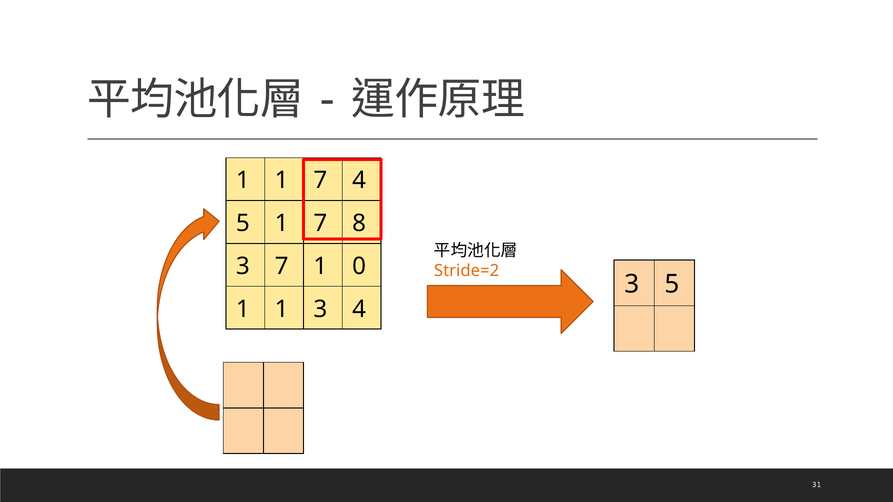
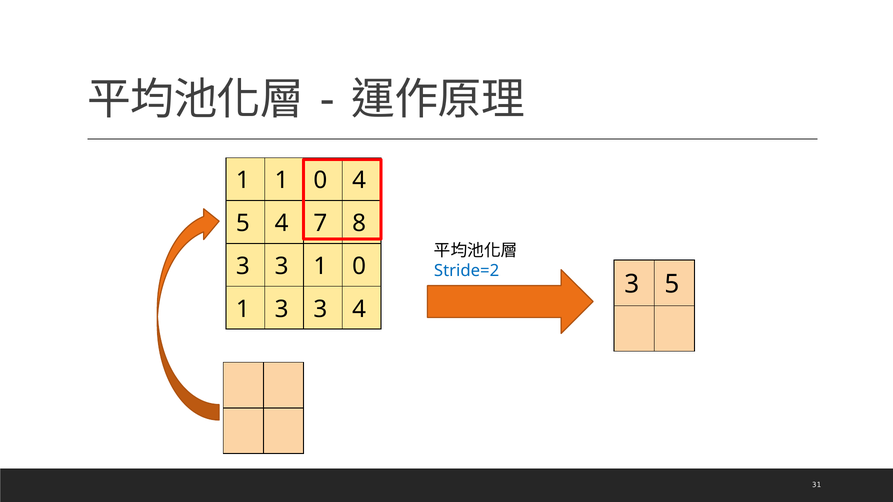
1 1 7: 7 -> 0
5 1: 1 -> 4
7 at (282, 266): 7 -> 3
Stride=2 colour: orange -> blue
1 at (282, 309): 1 -> 3
